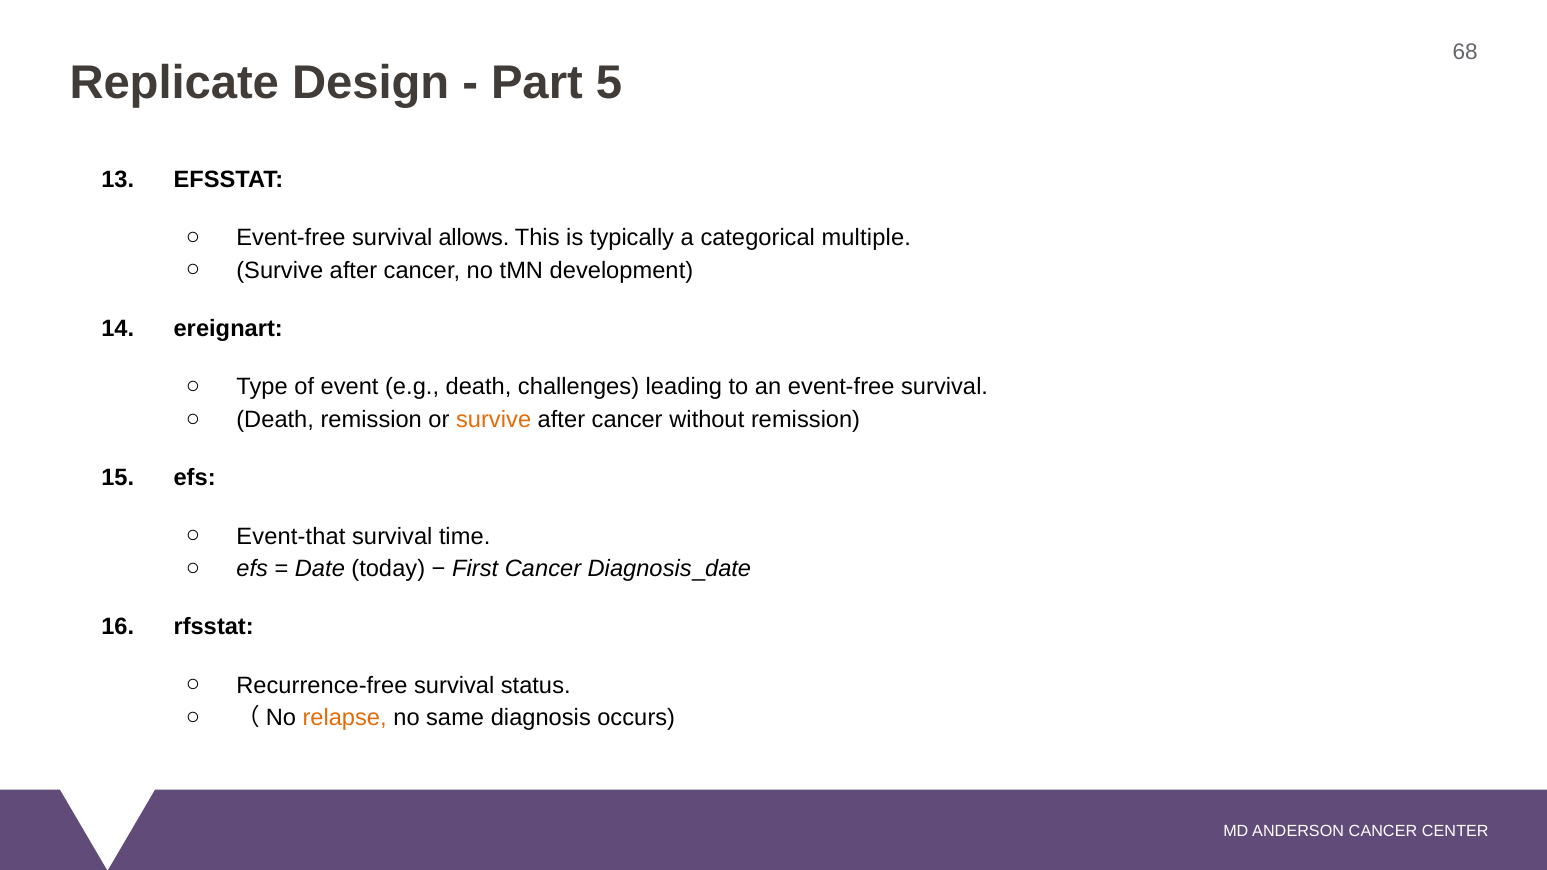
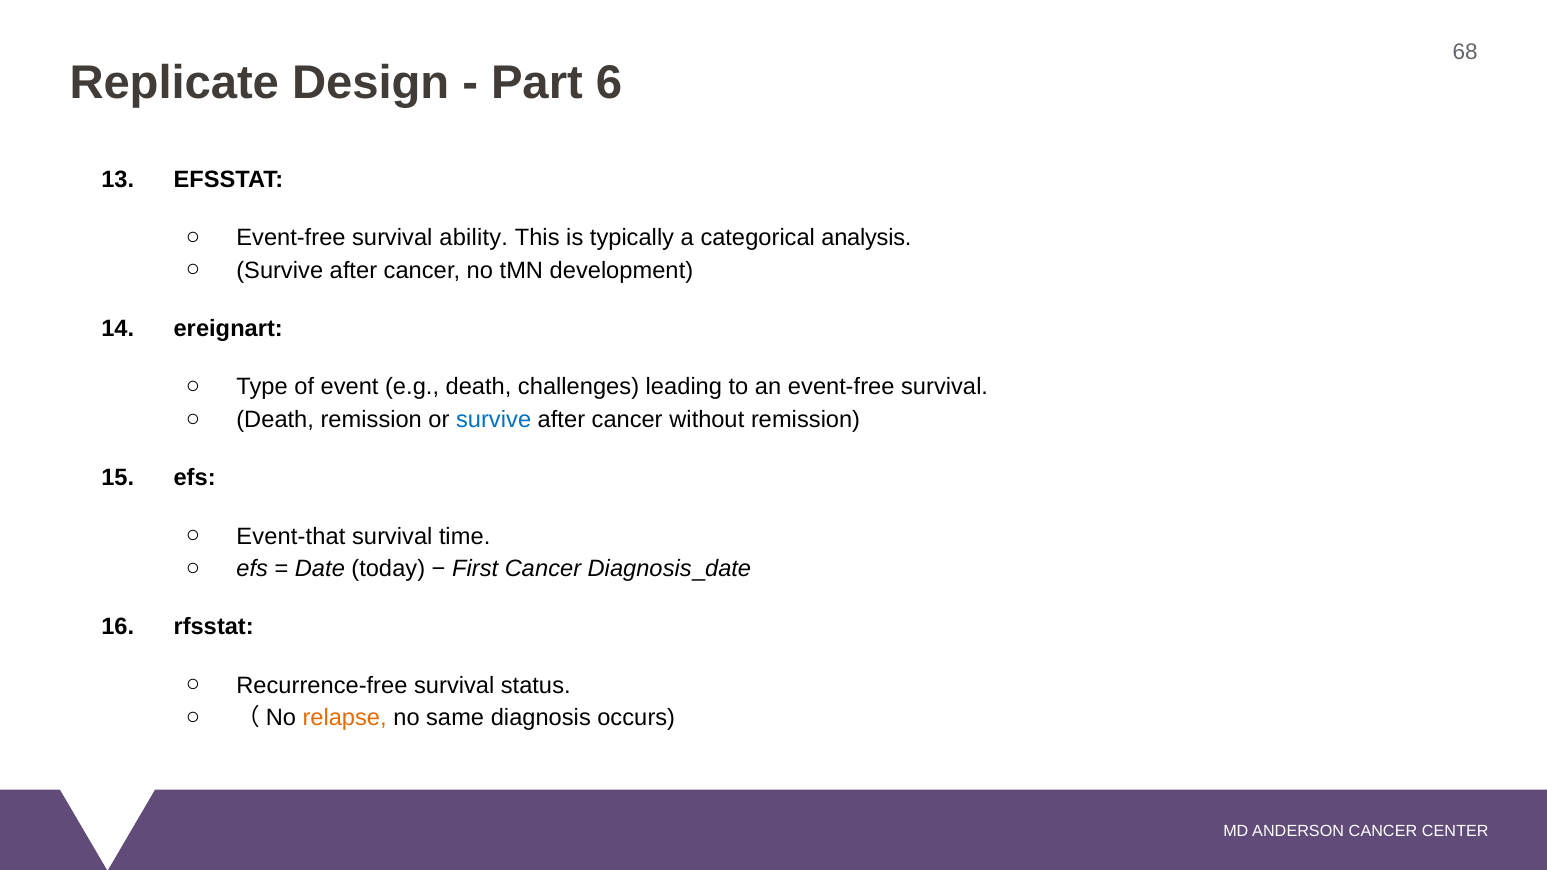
5: 5 -> 6
allows: allows -> ability
multiple: multiple -> analysis
survive at (494, 420) colour: orange -> blue
